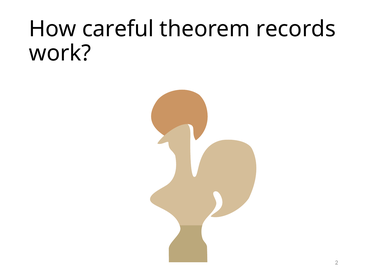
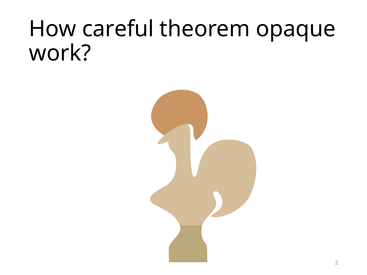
records: records -> opaque
